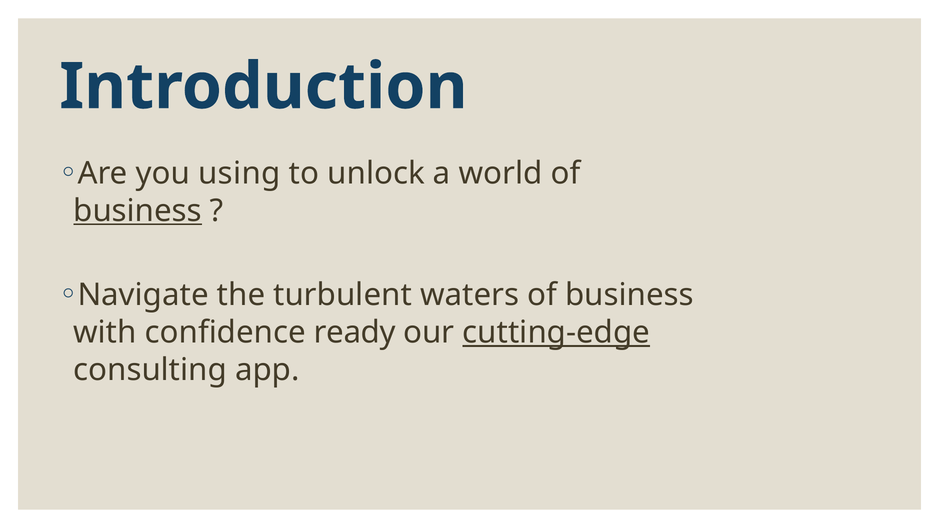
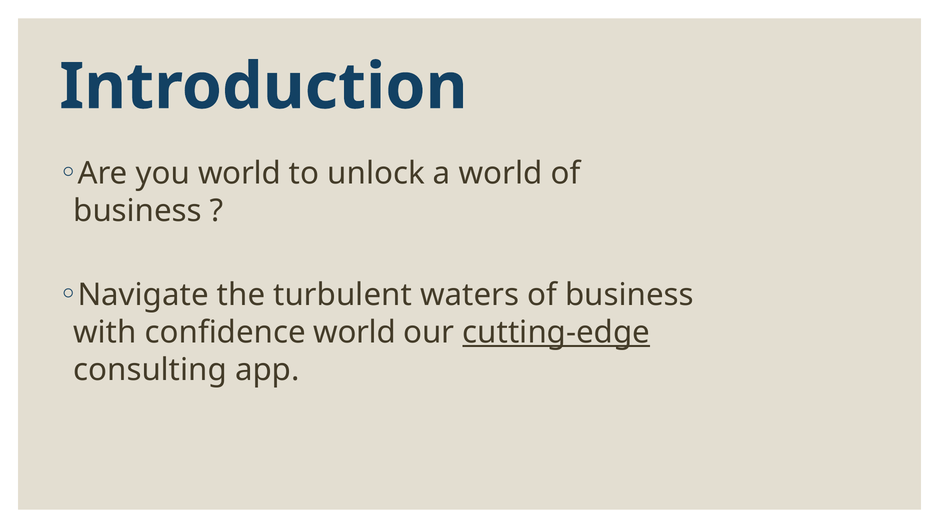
you using: using -> world
business at (138, 211) underline: present -> none
confidence ready: ready -> world
